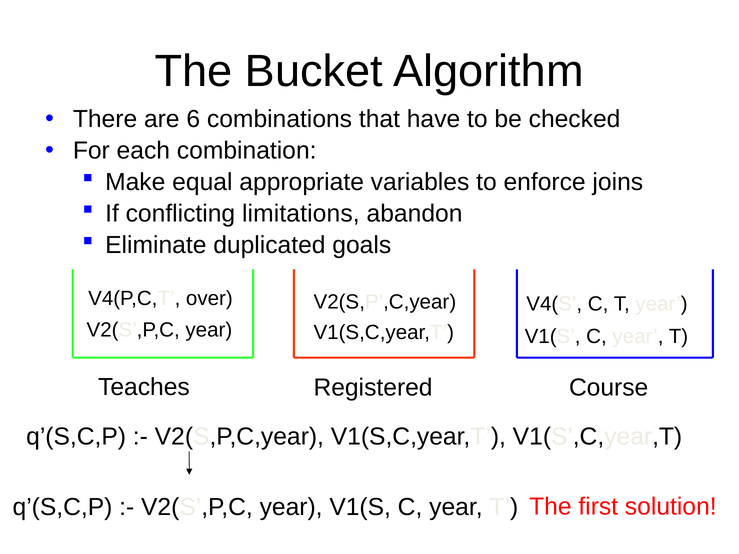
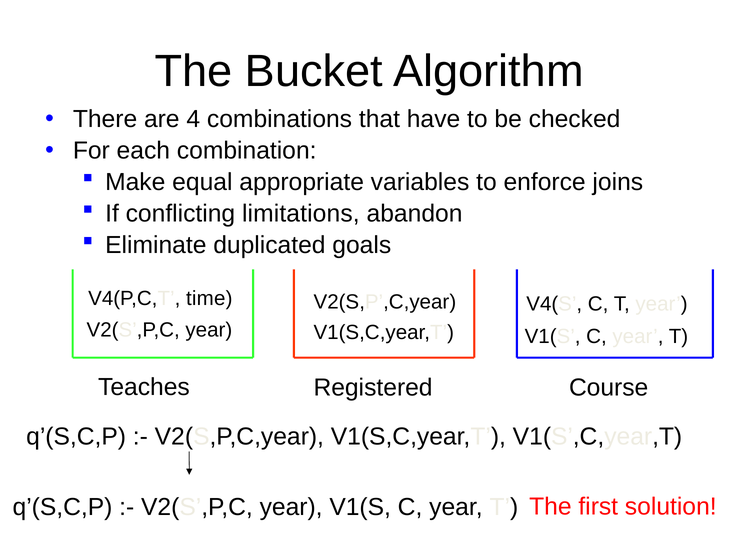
6: 6 -> 4
over: over -> time
